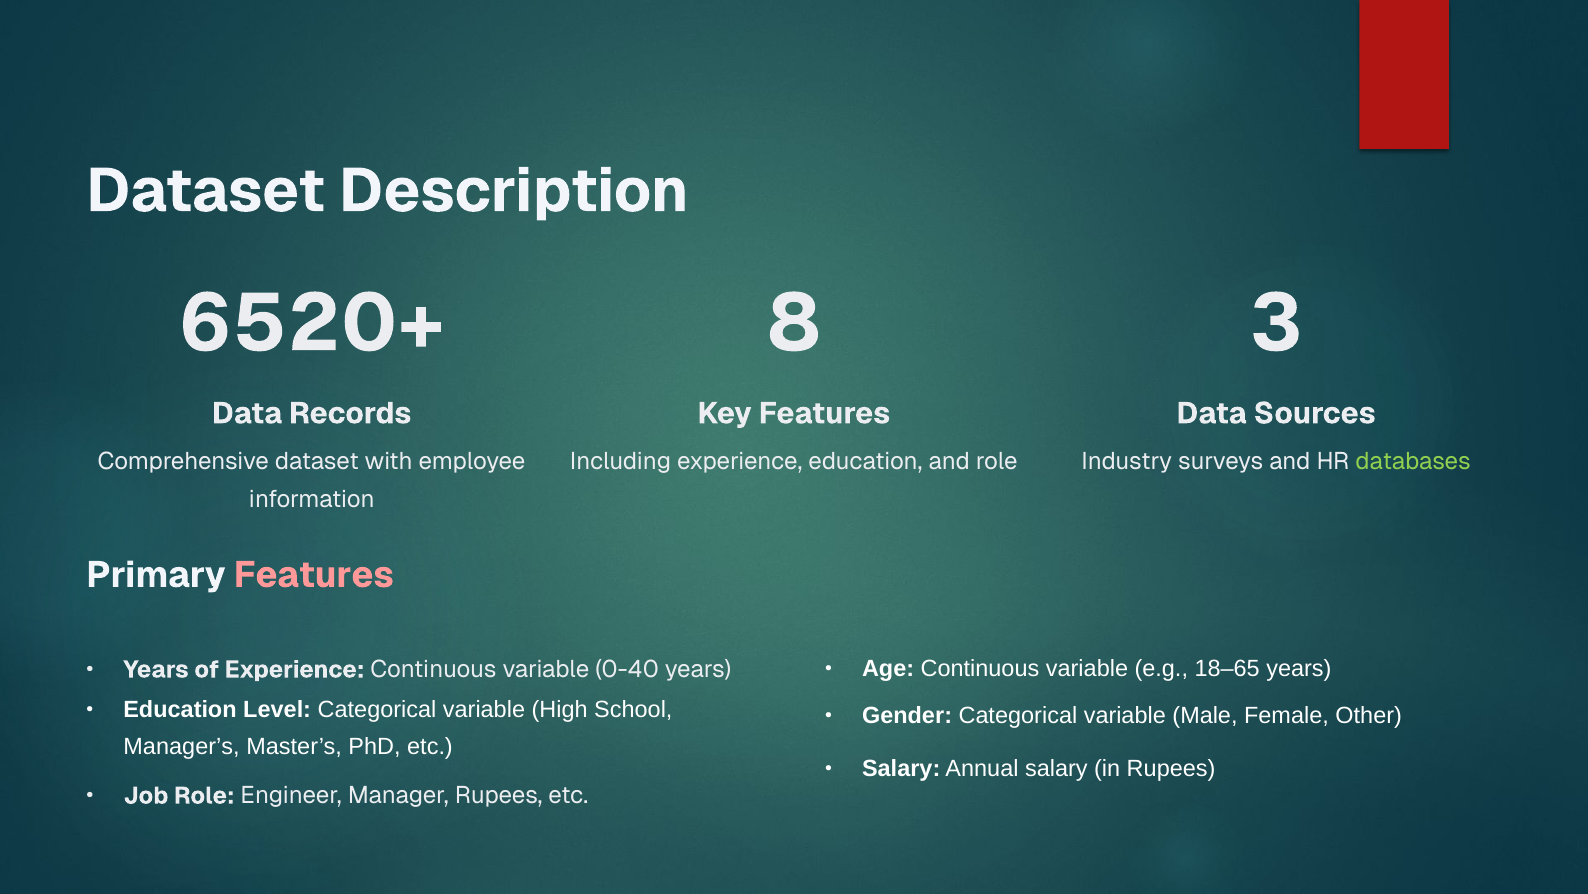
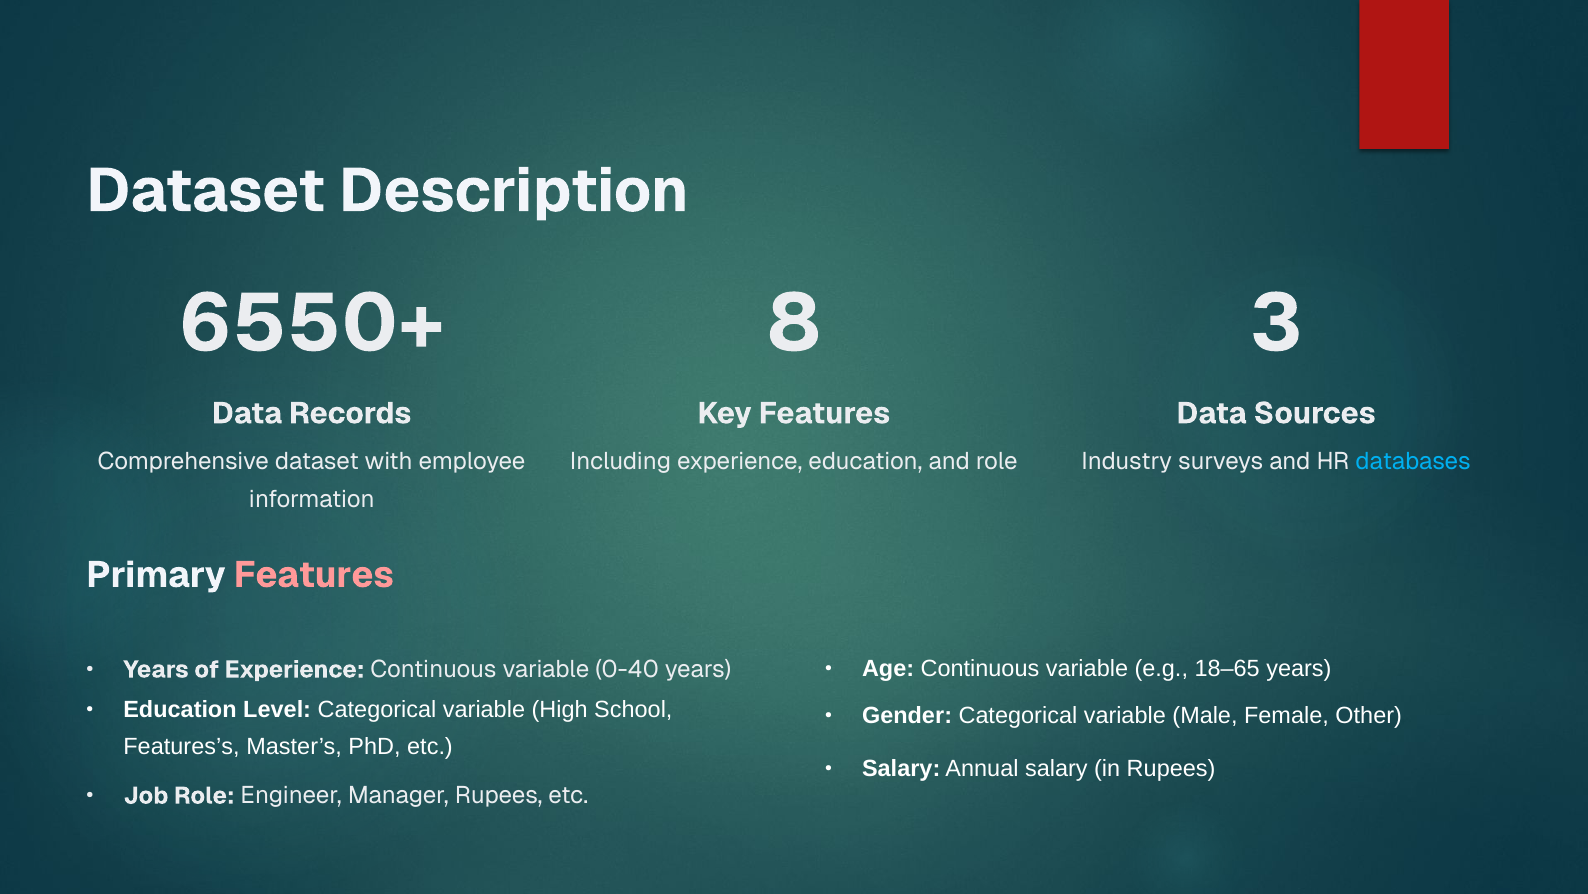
6520+: 6520+ -> 6550+
databases colour: light green -> light blue
Manager’s: Manager’s -> Features’s
